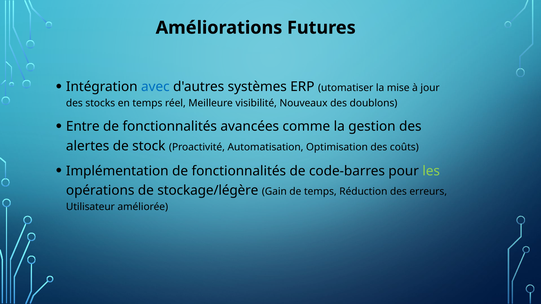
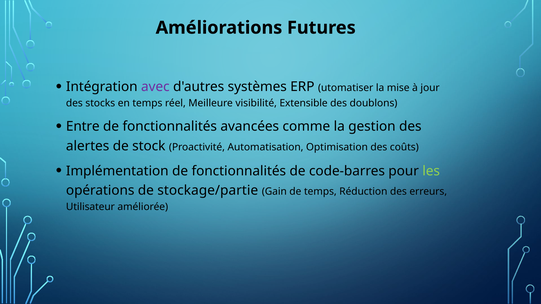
avec colour: blue -> purple
Nouveaux: Nouveaux -> Extensible
stockage/légère: stockage/légère -> stockage/partie
